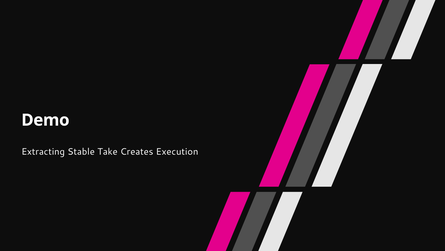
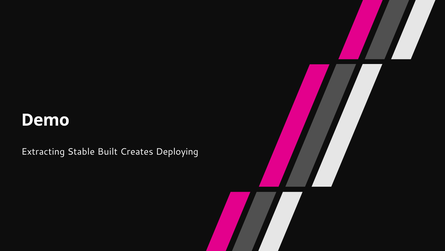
Take: Take -> Built
Execution: Execution -> Deploying
